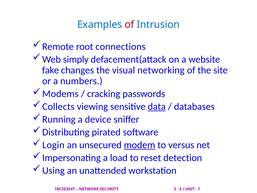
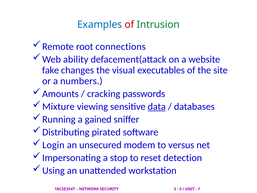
Intrusion colour: blue -> green
simply: simply -> ability
networking: networking -> executables
Modems: Modems -> Amounts
Collects: Collects -> Mixture
device: device -> gained
modem underline: present -> none
load: load -> stop
